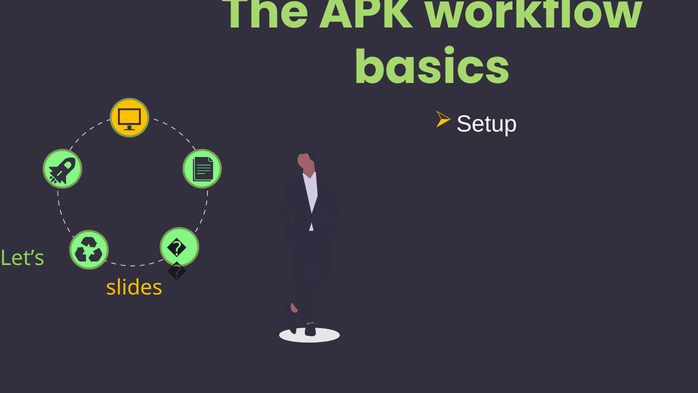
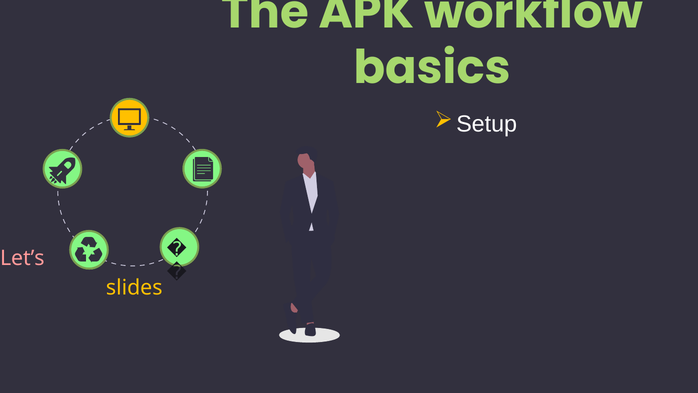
Let’s colour: light green -> pink
